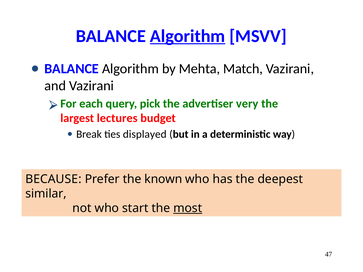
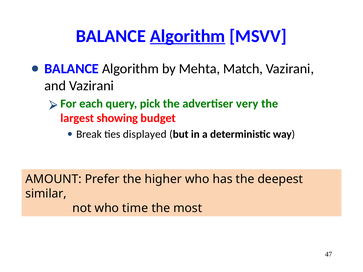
lectures: lectures -> showing
BECAUSE: BECAUSE -> AMOUNT
known: known -> higher
start: start -> time
most underline: present -> none
